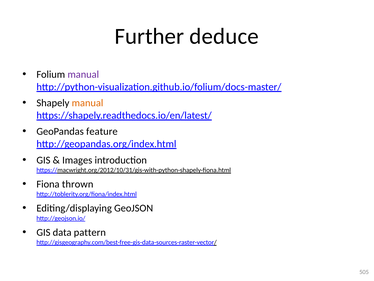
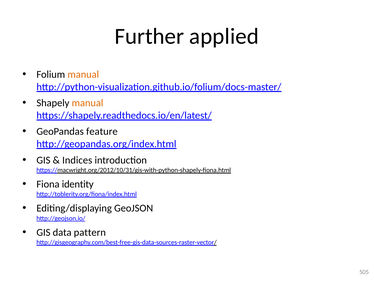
deduce: deduce -> applied
manual at (83, 74) colour: purple -> orange
Images: Images -> Indices
thrown: thrown -> identity
